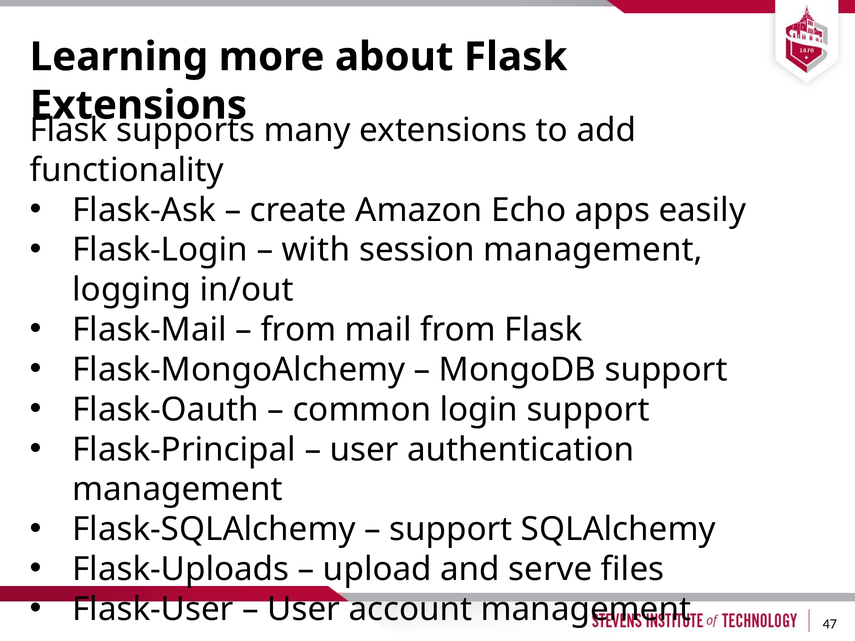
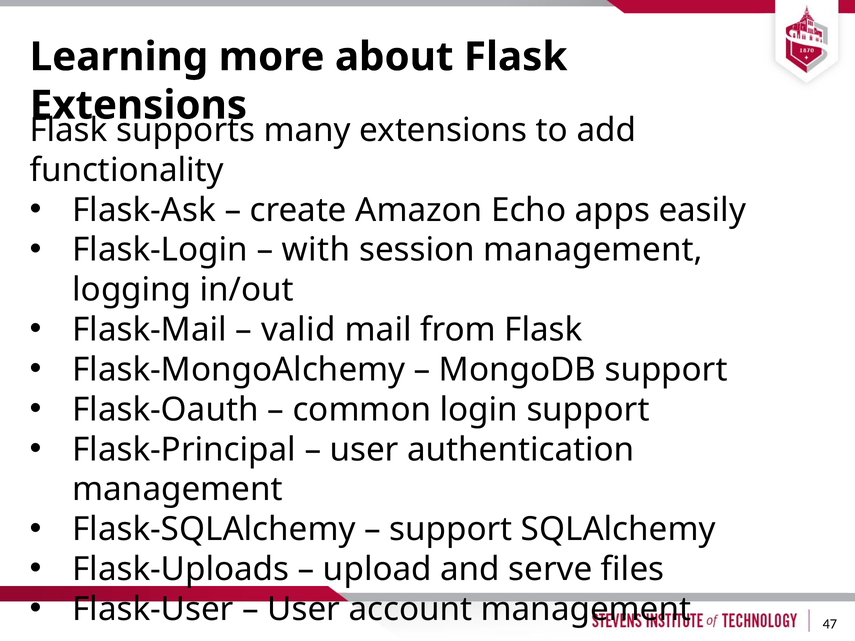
from at (299, 330): from -> valid
